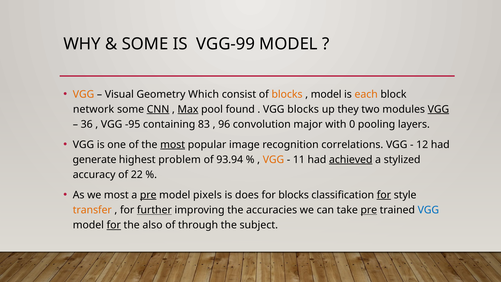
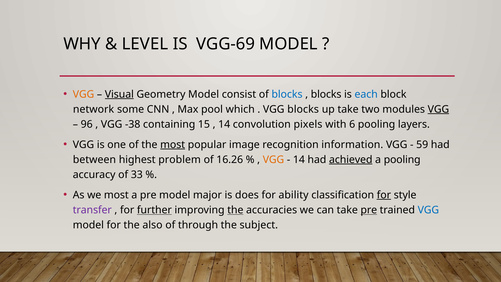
SOME at (145, 44): SOME -> LEVEL
VGG-99: VGG-99 -> VGG-69
Visual underline: none -> present
Geometry Which: Which -> Model
blocks at (287, 94) colour: orange -> blue
model at (326, 94): model -> blocks
each colour: orange -> blue
CNN underline: present -> none
Max underline: present -> none
found: found -> which
up they: they -> take
36: 36 -> 96
-95: -95 -> -38
83: 83 -> 15
96 at (224, 124): 96 -> 14
major: major -> pixels
0: 0 -> 6
correlations: correlations -> information
12: 12 -> 59
generate: generate -> between
93.94: 93.94 -> 16.26
11 at (299, 160): 11 -> 14
a stylized: stylized -> pooling
22: 22 -> 33
pre at (148, 195) underline: present -> none
pixels: pixels -> major
for blocks: blocks -> ability
transfer colour: orange -> purple
the at (235, 210) underline: none -> present
for at (114, 225) underline: present -> none
